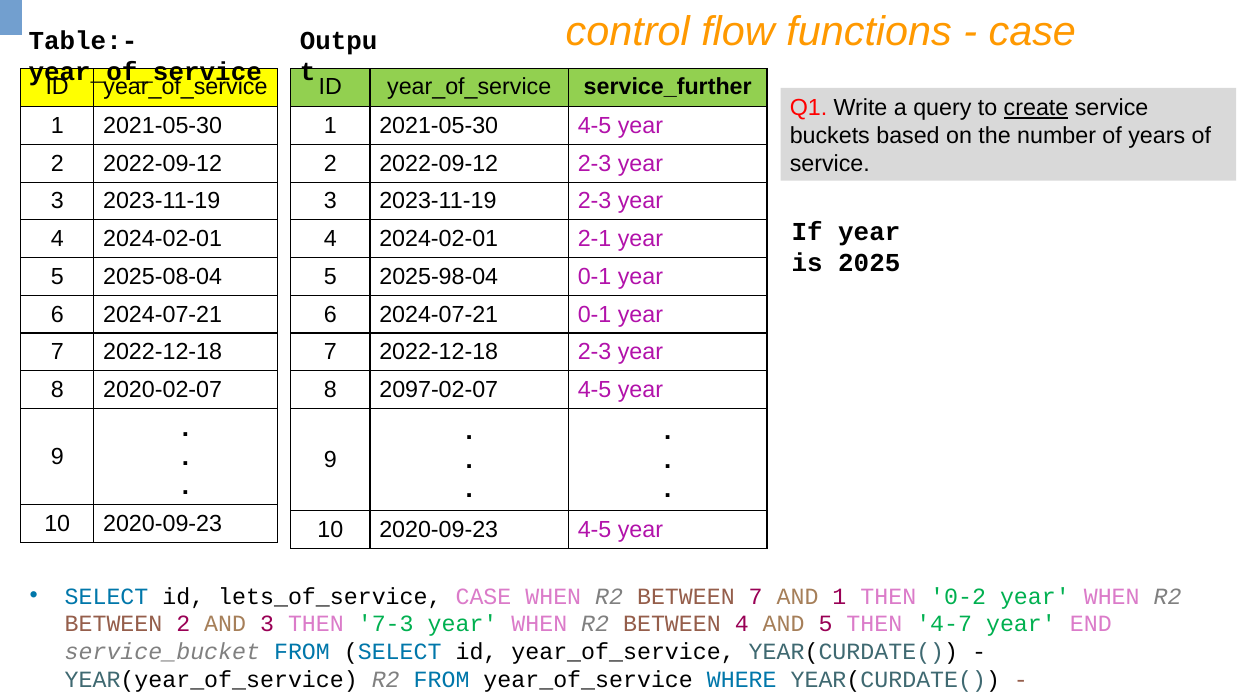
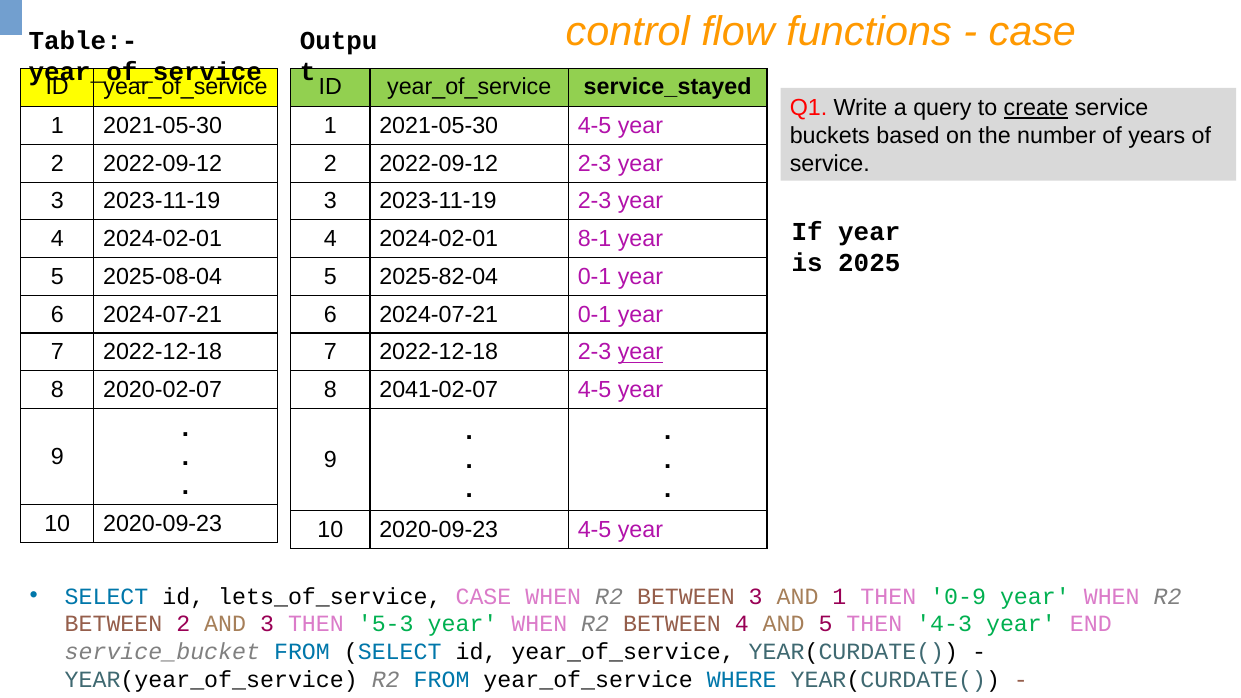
service_further: service_further -> service_stayed
2-1: 2-1 -> 8-1
2025-98-04: 2025-98-04 -> 2025-82-04
year at (640, 352) underline: none -> present
2097-02-07: 2097-02-07 -> 2041-02-07
BETWEEN 7: 7 -> 3
0-2: 0-2 -> 0-9
7-3: 7-3 -> 5-3
4-7: 4-7 -> 4-3
